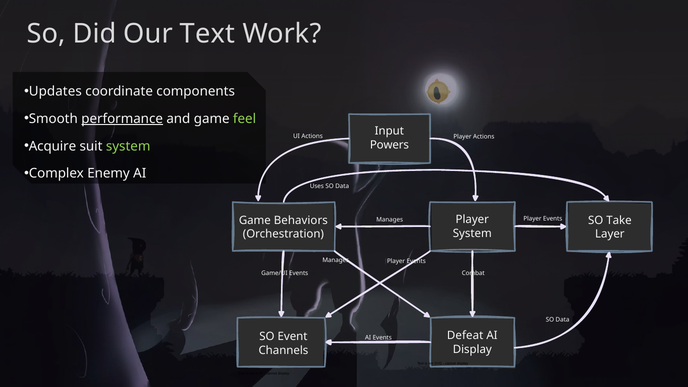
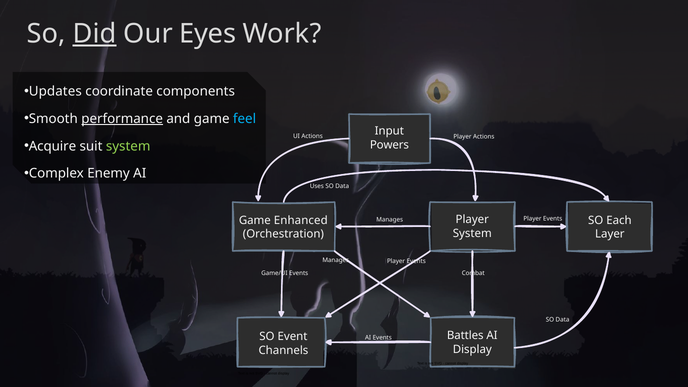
Did underline: none -> present
Our Text: Text -> Eyes
feel colour: light green -> light blue
Behaviors: Behaviors -> Enhanced
Take: Take -> Each
Defeat: Defeat -> Battles
